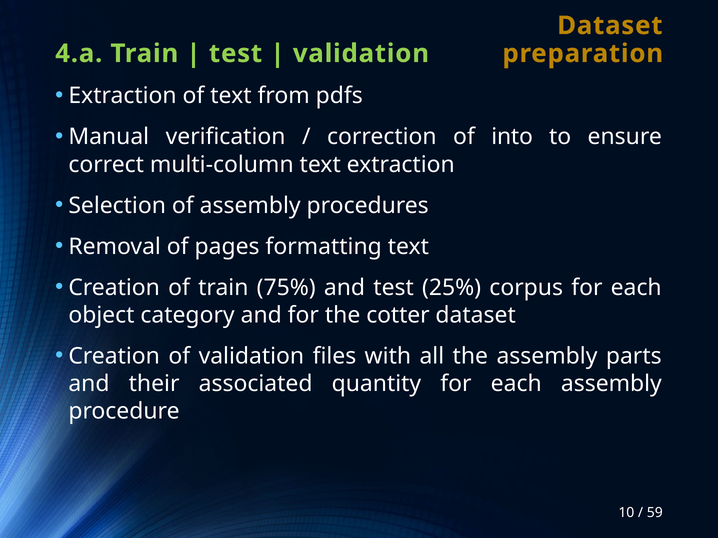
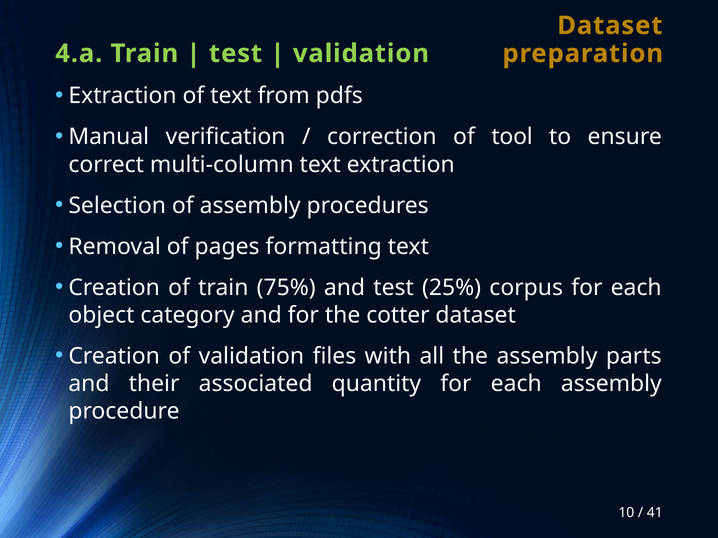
into: into -> tool
59: 59 -> 41
